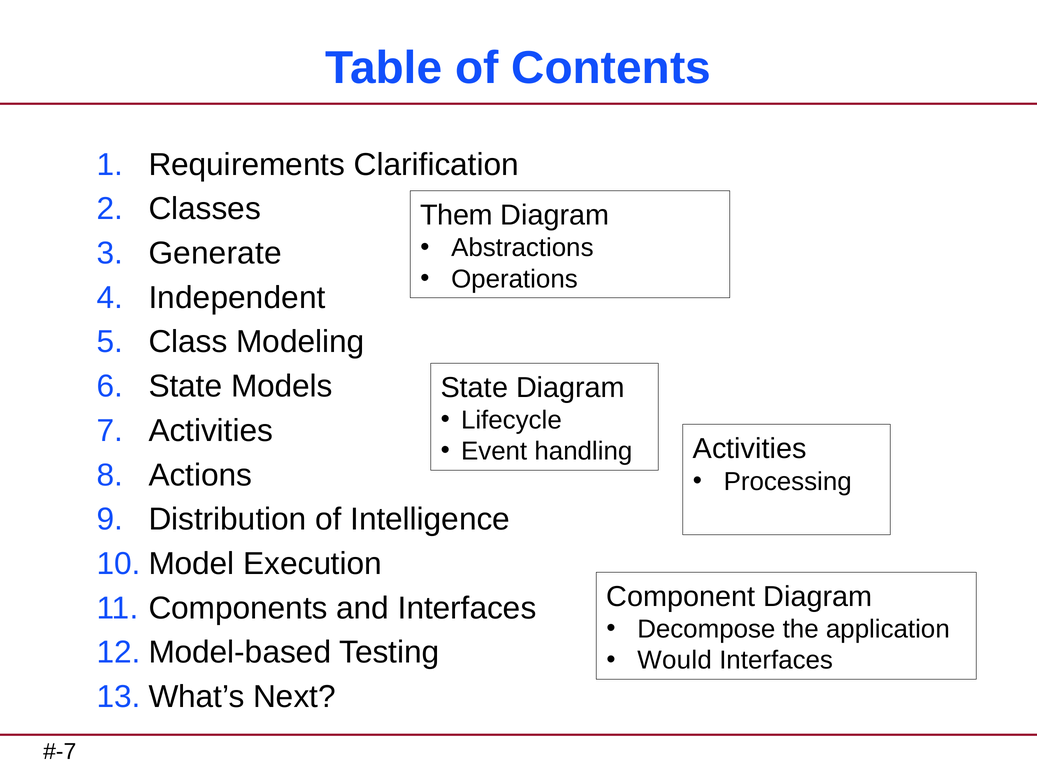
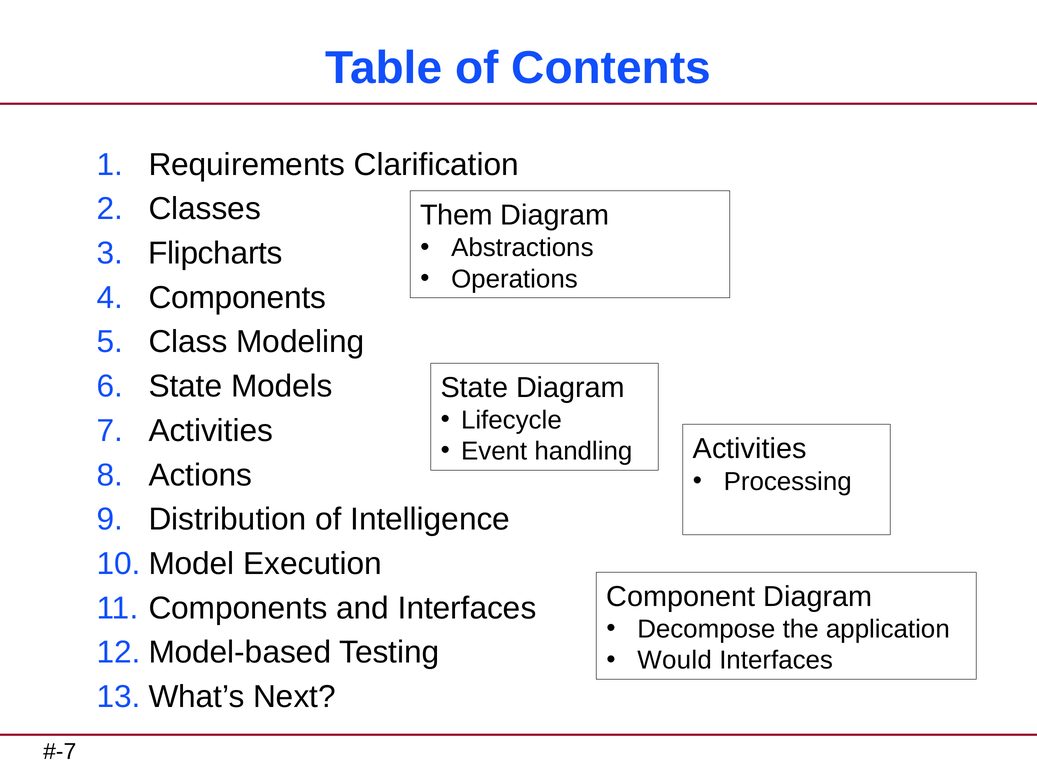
Generate: Generate -> Flipcharts
Independent at (237, 298): Independent -> Components
